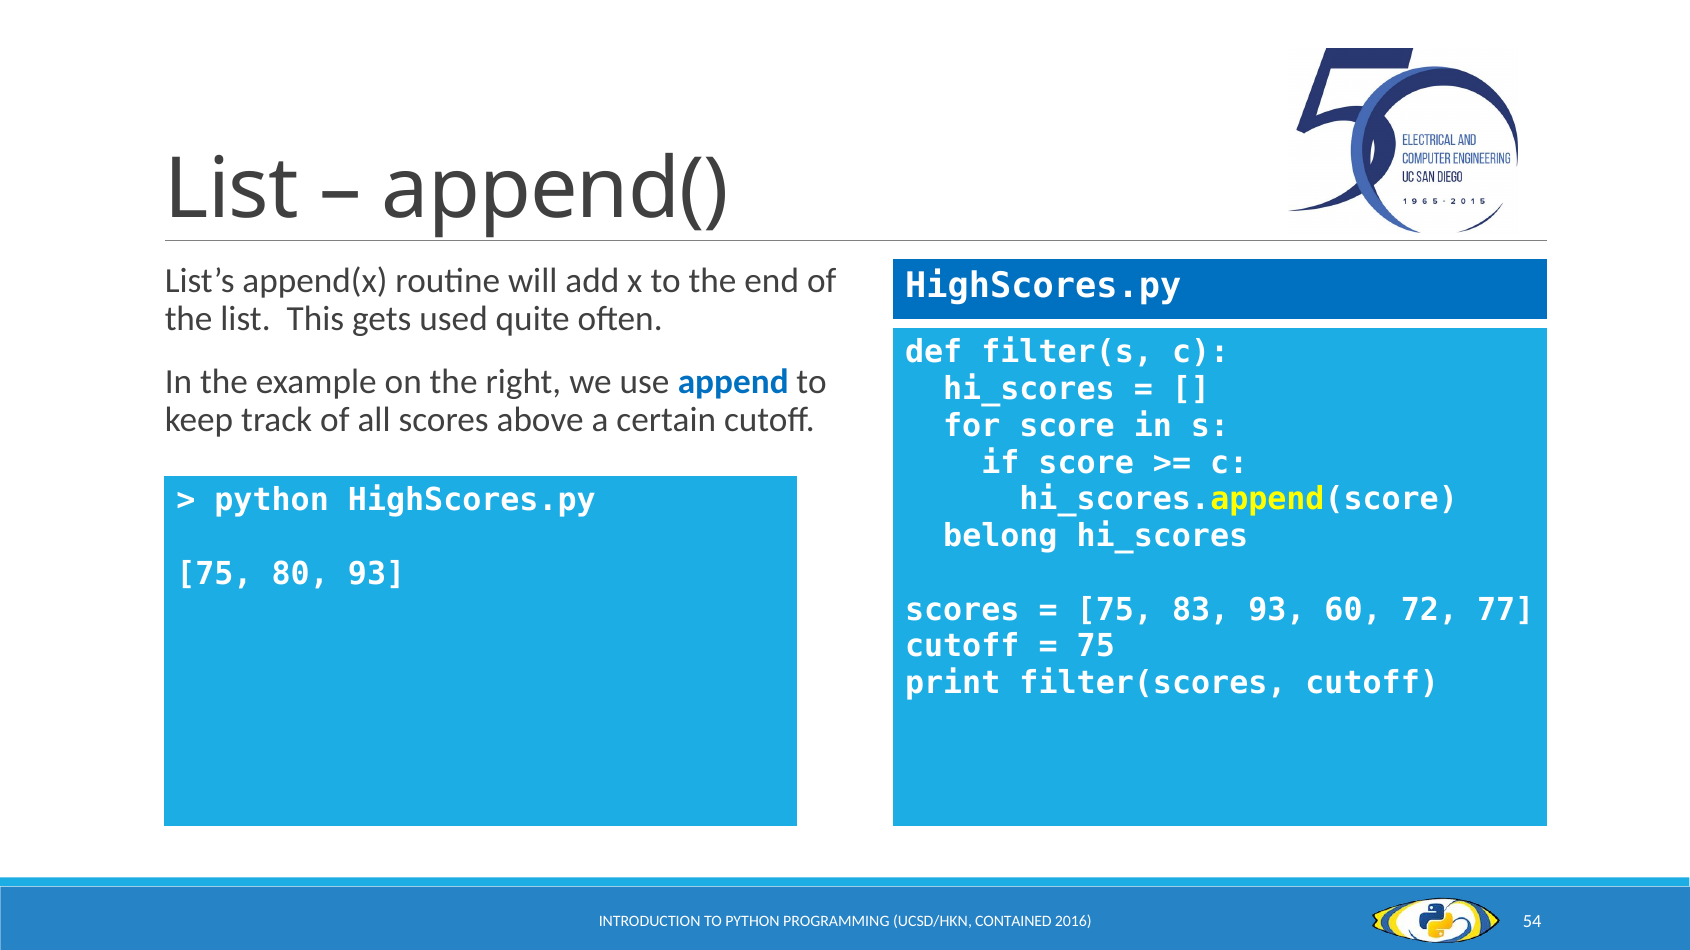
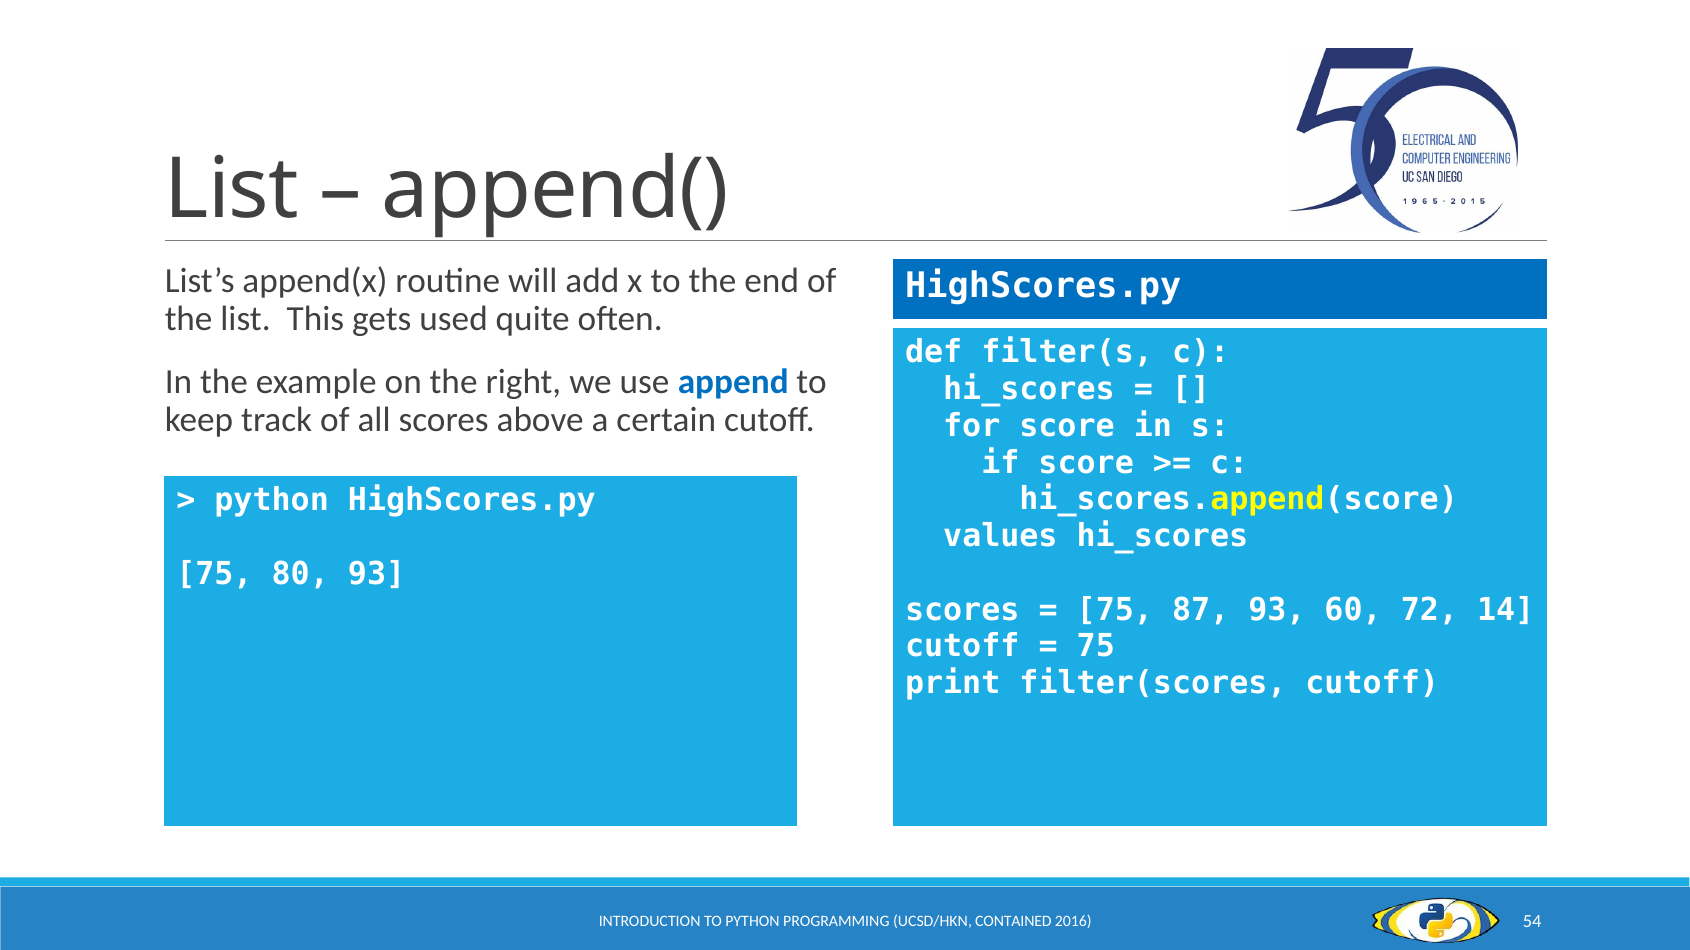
belong: belong -> values
83: 83 -> 87
77: 77 -> 14
